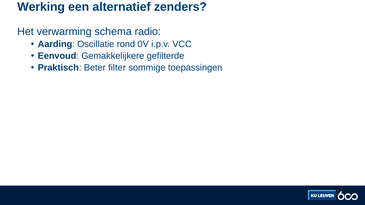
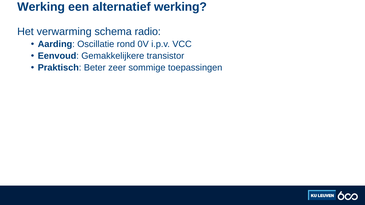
alternatief zenders: zenders -> werking
gefilterde: gefilterde -> transistor
filter: filter -> zeer
